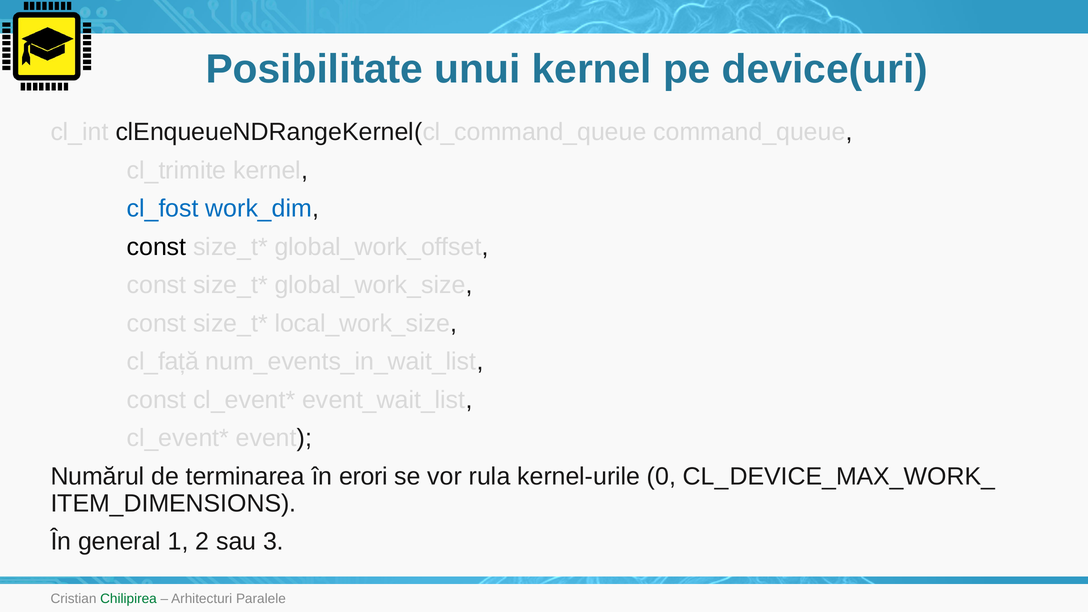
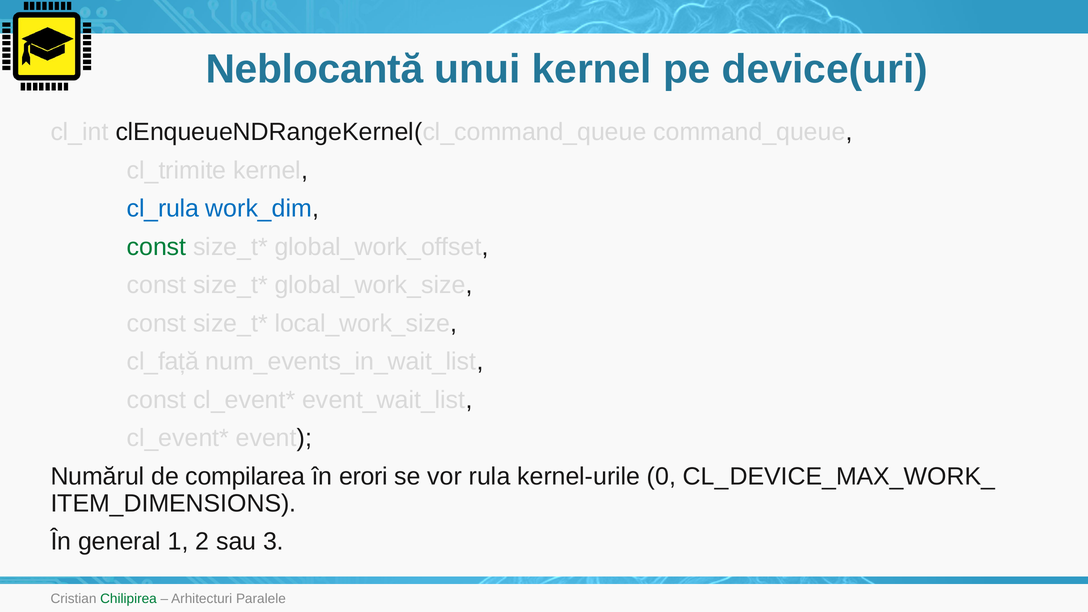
Posibilitate: Posibilitate -> Neblocantă
cl_fost: cl_fost -> cl_rula
const at (157, 247) colour: black -> green
terminarea: terminarea -> compilarea
